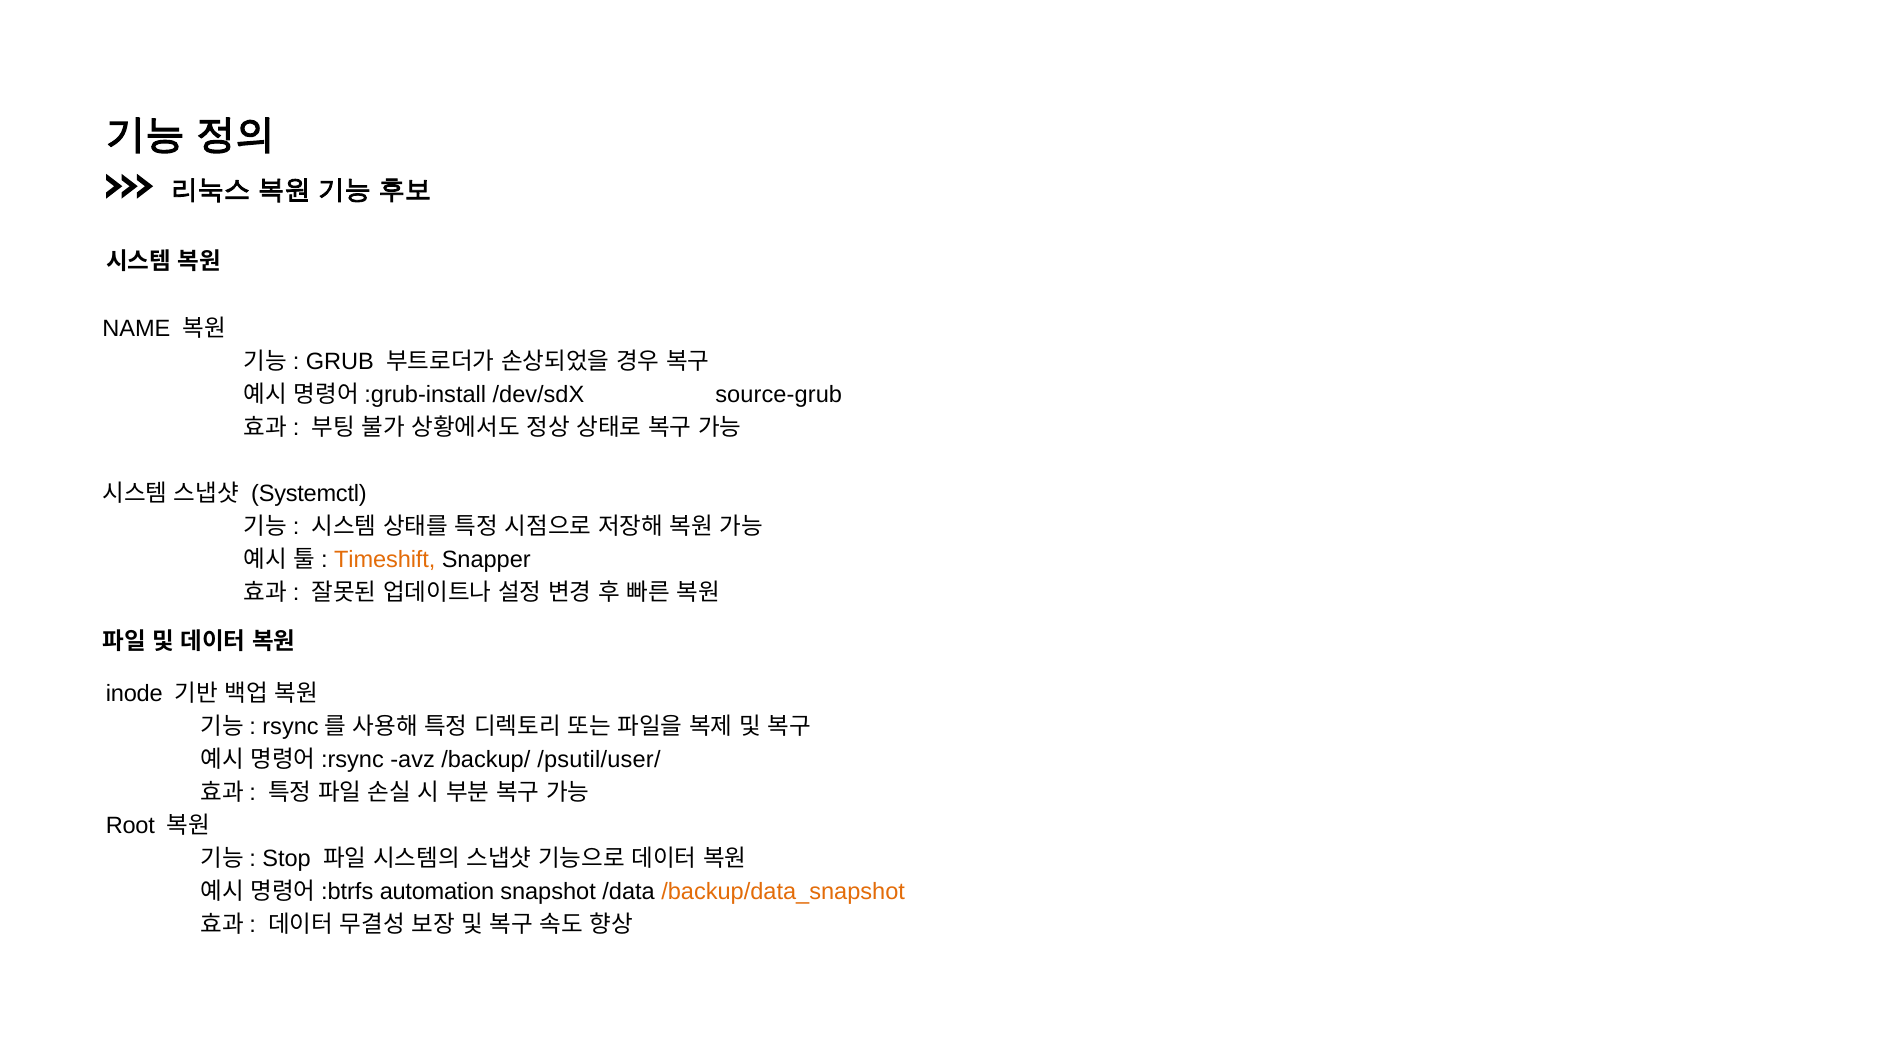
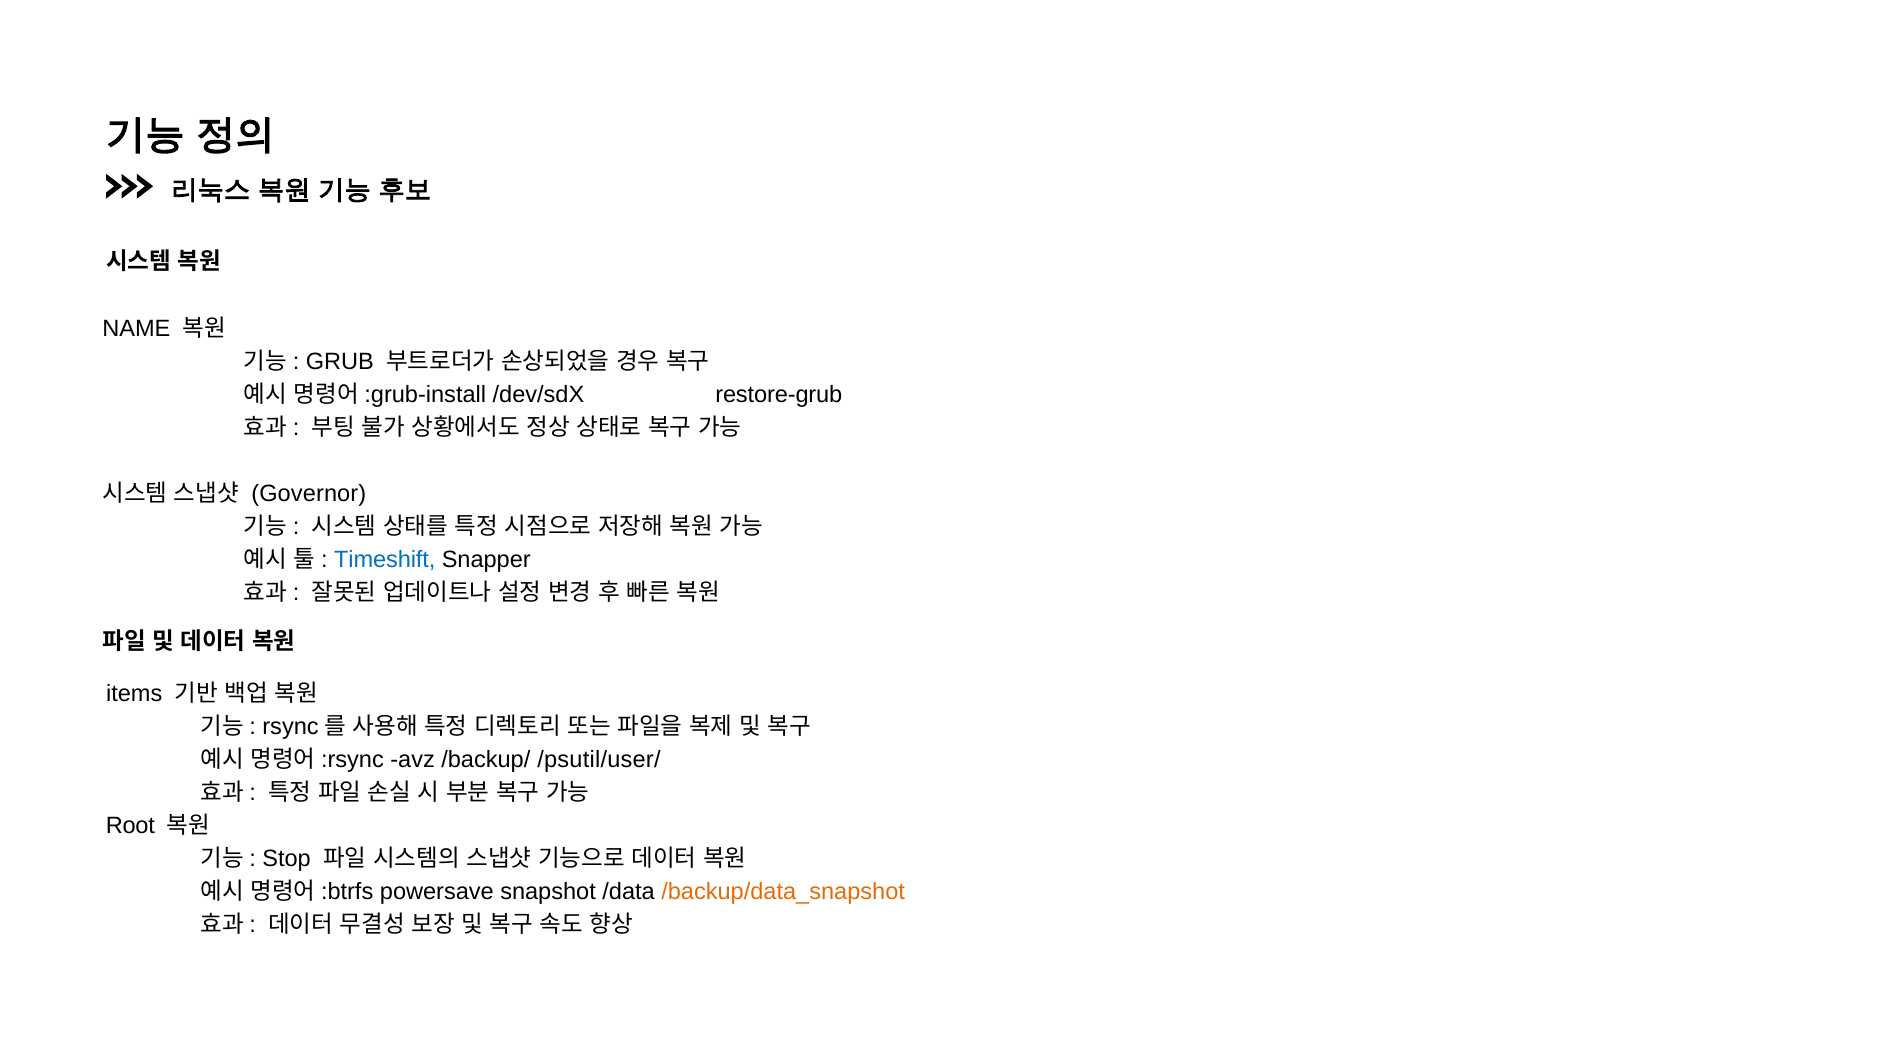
source-grub: source-grub -> restore-grub
Systemctl: Systemctl -> Governor
Timeshift colour: orange -> blue
inode: inode -> items
automation: automation -> powersave
